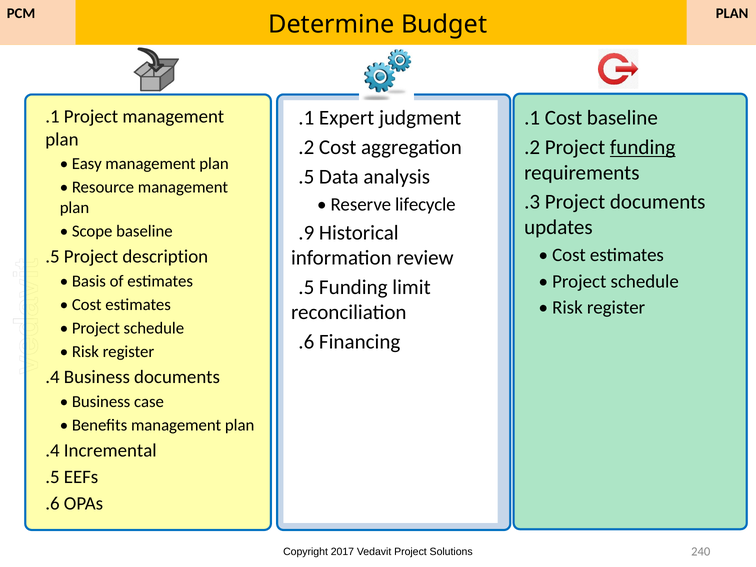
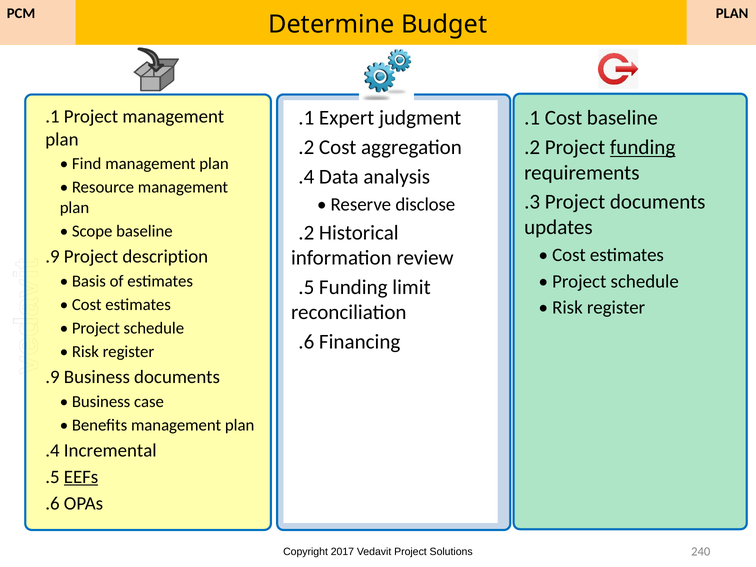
Easy: Easy -> Find
.5 at (306, 177): .5 -> .4
lifecycle: lifecycle -> disclose
.9 at (306, 233): .9 -> .2
.5 at (52, 256): .5 -> .9
.4 at (52, 377): .4 -> .9
EEFs underline: none -> present
